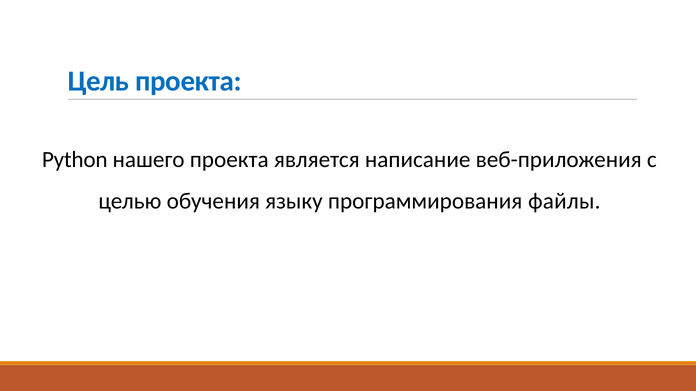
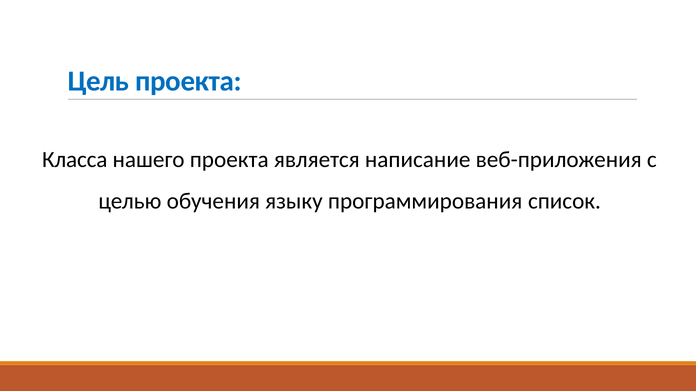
Python: Python -> Класса
файлы: файлы -> список
